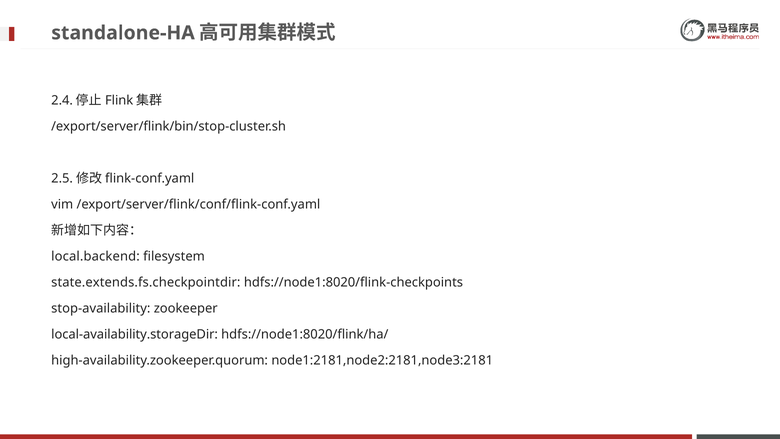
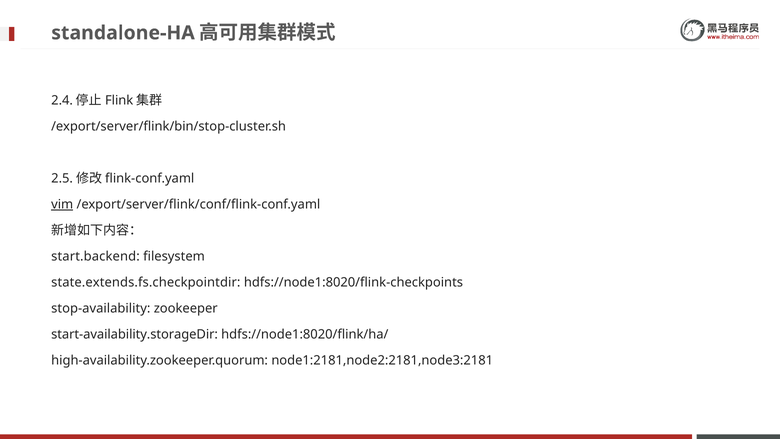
vim underline: none -> present
local.backend: local.backend -> start.backend
local-availability.storageDir: local-availability.storageDir -> start-availability.storageDir
